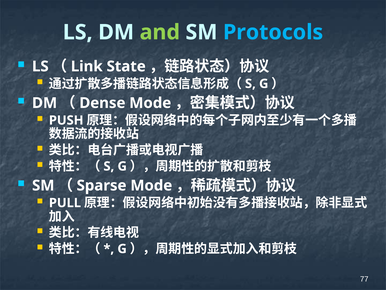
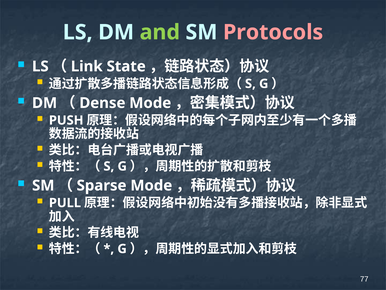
Protocols colour: light blue -> pink
